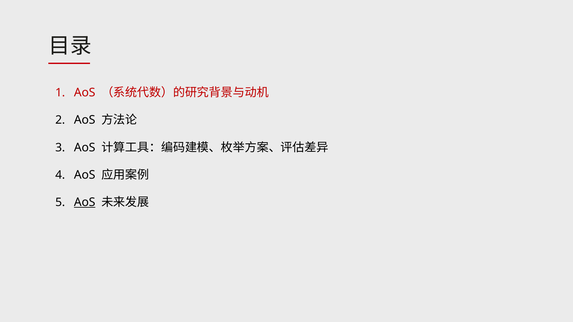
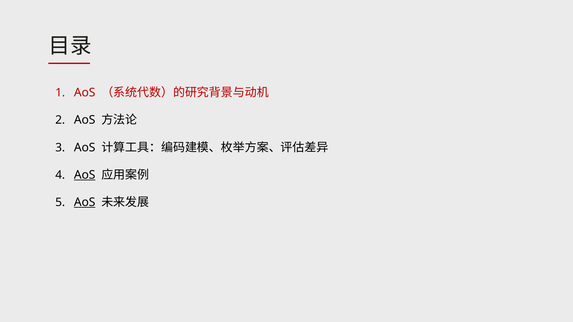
AoS at (85, 175) underline: none -> present
